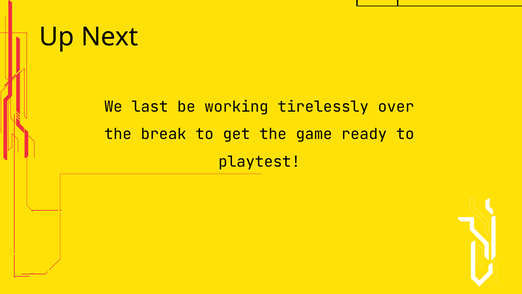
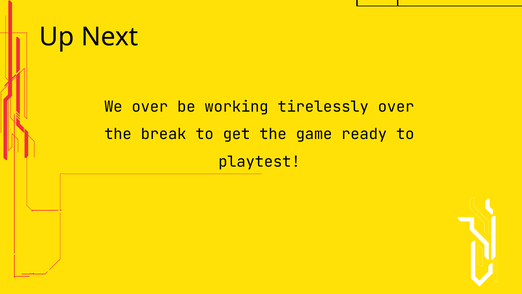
We last: last -> over
